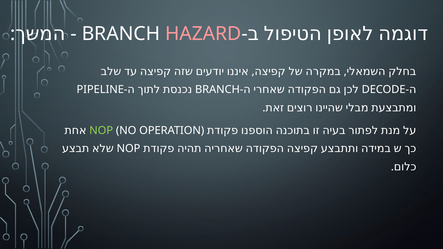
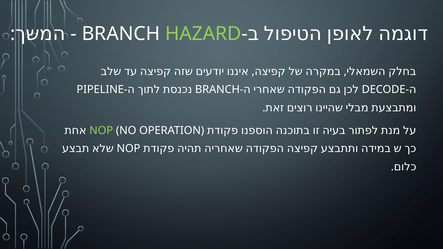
HAZARD colour: pink -> light green
